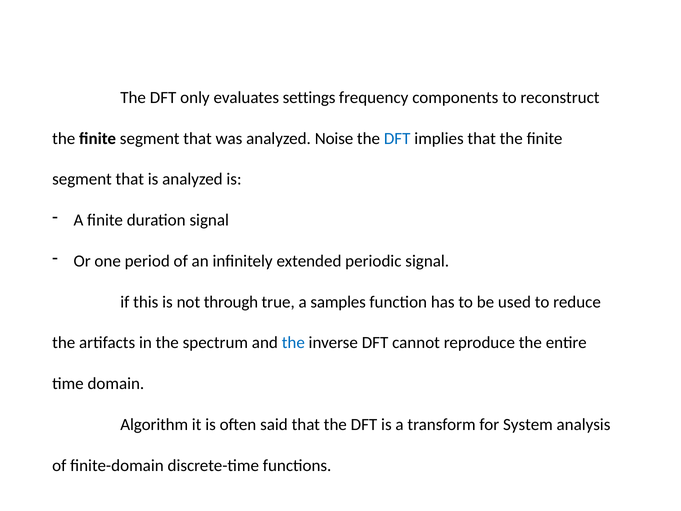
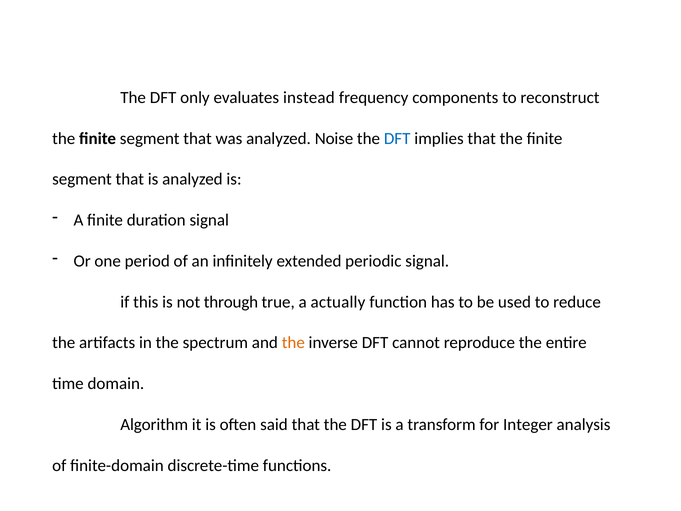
settings: settings -> instead
samples: samples -> actually
the at (293, 343) colour: blue -> orange
System: System -> Integer
